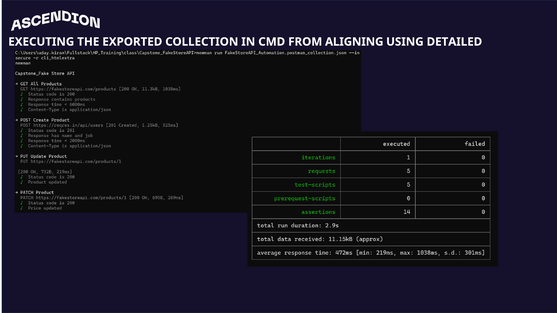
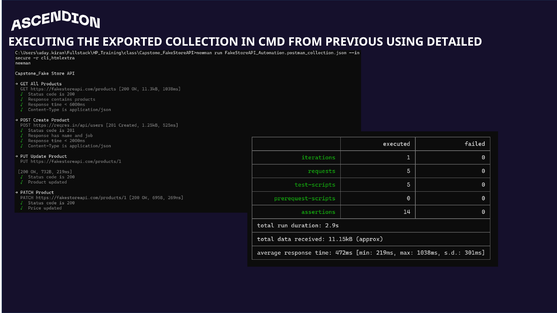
ALIGNING: ALIGNING -> PREVIOUS
